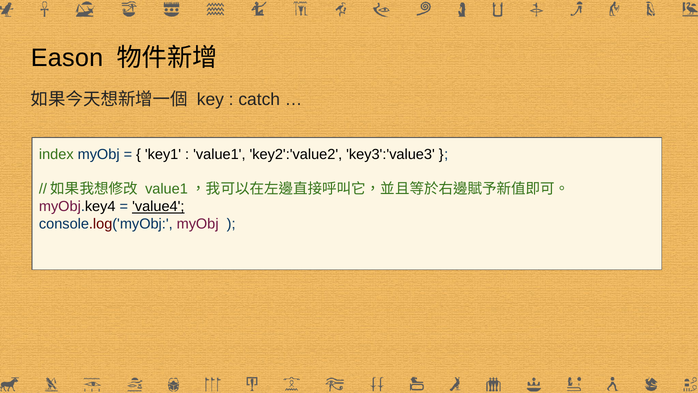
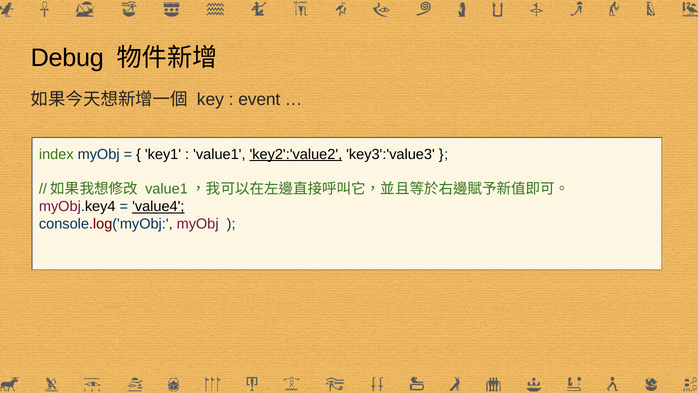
Eason: Eason -> Debug
catch: catch -> event
key2':'value2 underline: none -> present
